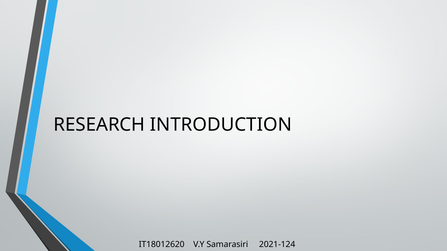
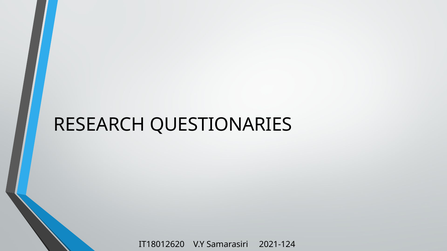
INTRODUCTION: INTRODUCTION -> QUESTIONARIES
